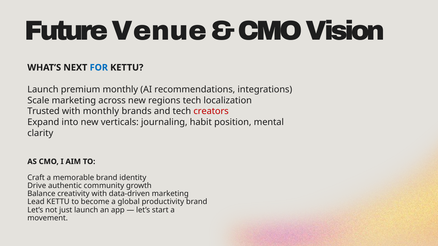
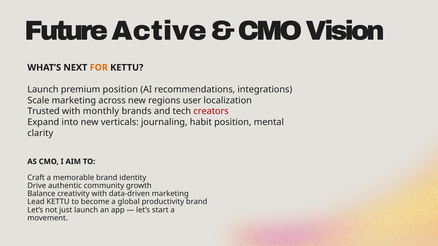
Venue: Venue -> Active
FOR colour: blue -> orange
premium monthly: monthly -> position
regions tech: tech -> user
